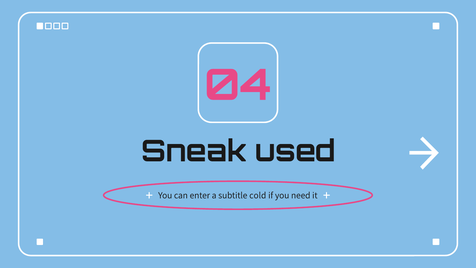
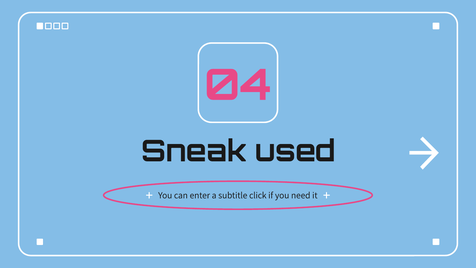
cold: cold -> click
